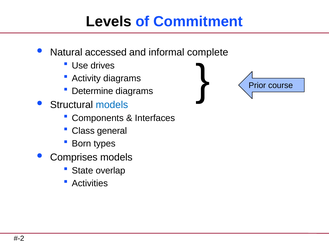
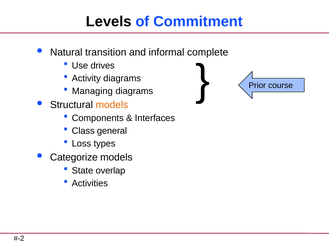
accessed: accessed -> transition
Determine: Determine -> Managing
models at (112, 105) colour: blue -> orange
Born: Born -> Loss
Comprises: Comprises -> Categorize
